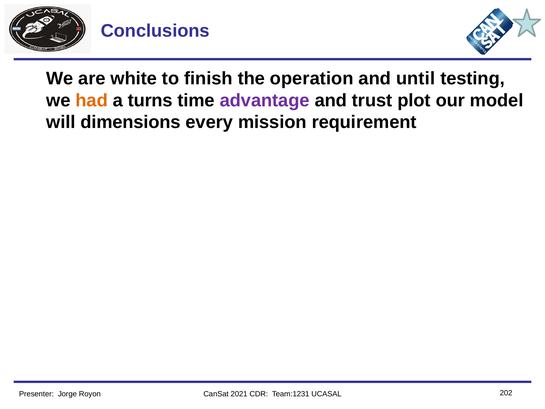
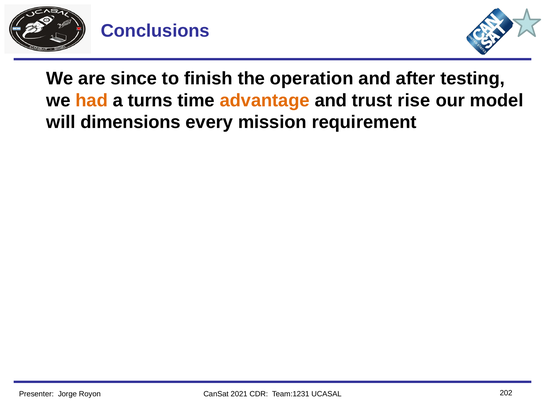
white: white -> since
until: until -> after
advantage colour: purple -> orange
plot: plot -> rise
